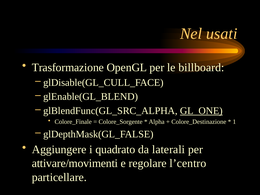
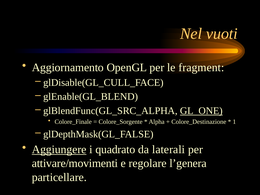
usati: usati -> vuoti
Trasformazione: Trasformazione -> Aggiornamento
billboard: billboard -> fragment
Aggiungere underline: none -> present
l’centro: l’centro -> l’genera
